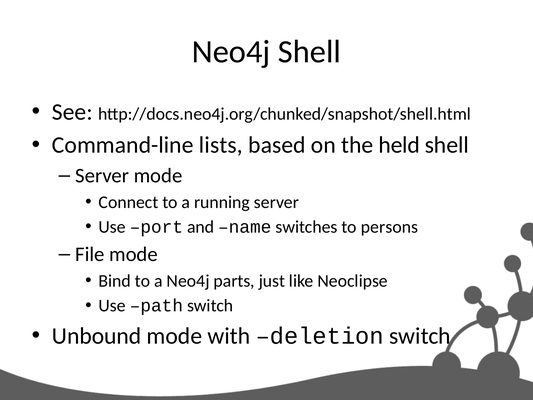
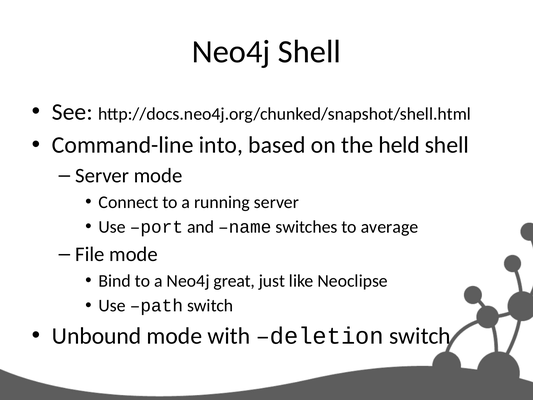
lists: lists -> into
persons: persons -> average
parts: parts -> great
